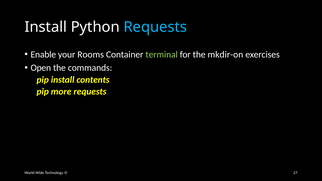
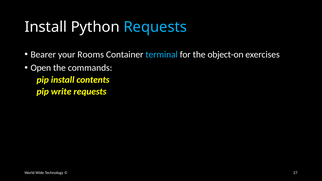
Enable: Enable -> Bearer
terminal colour: light green -> light blue
mkdir-on: mkdir-on -> object-on
more: more -> write
